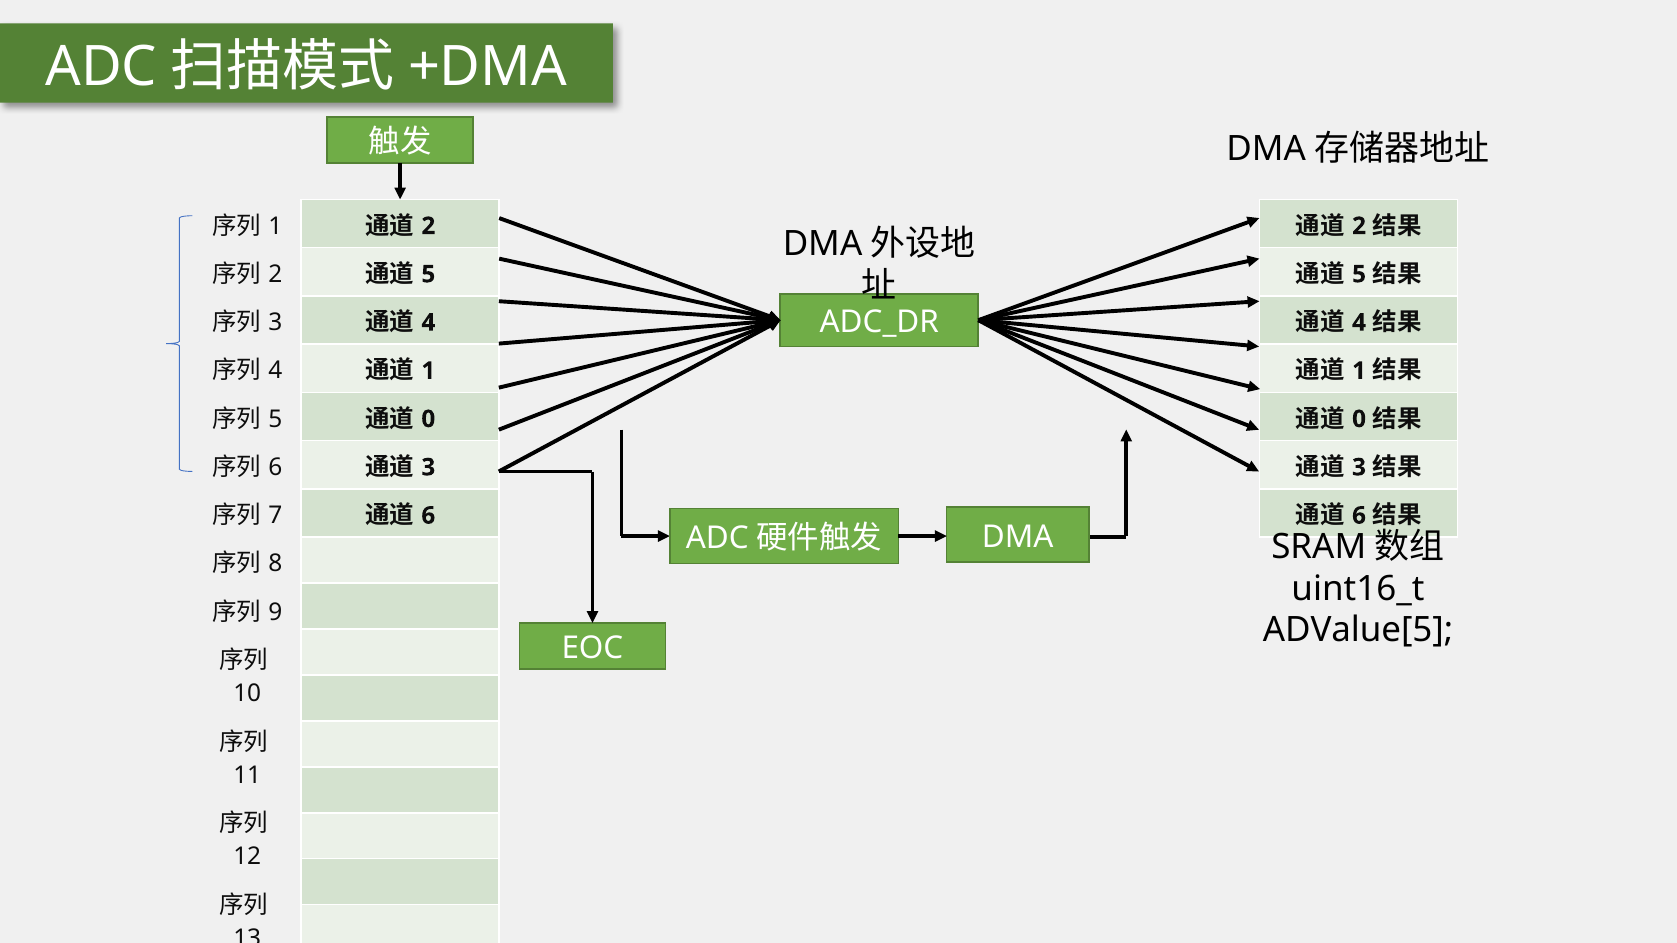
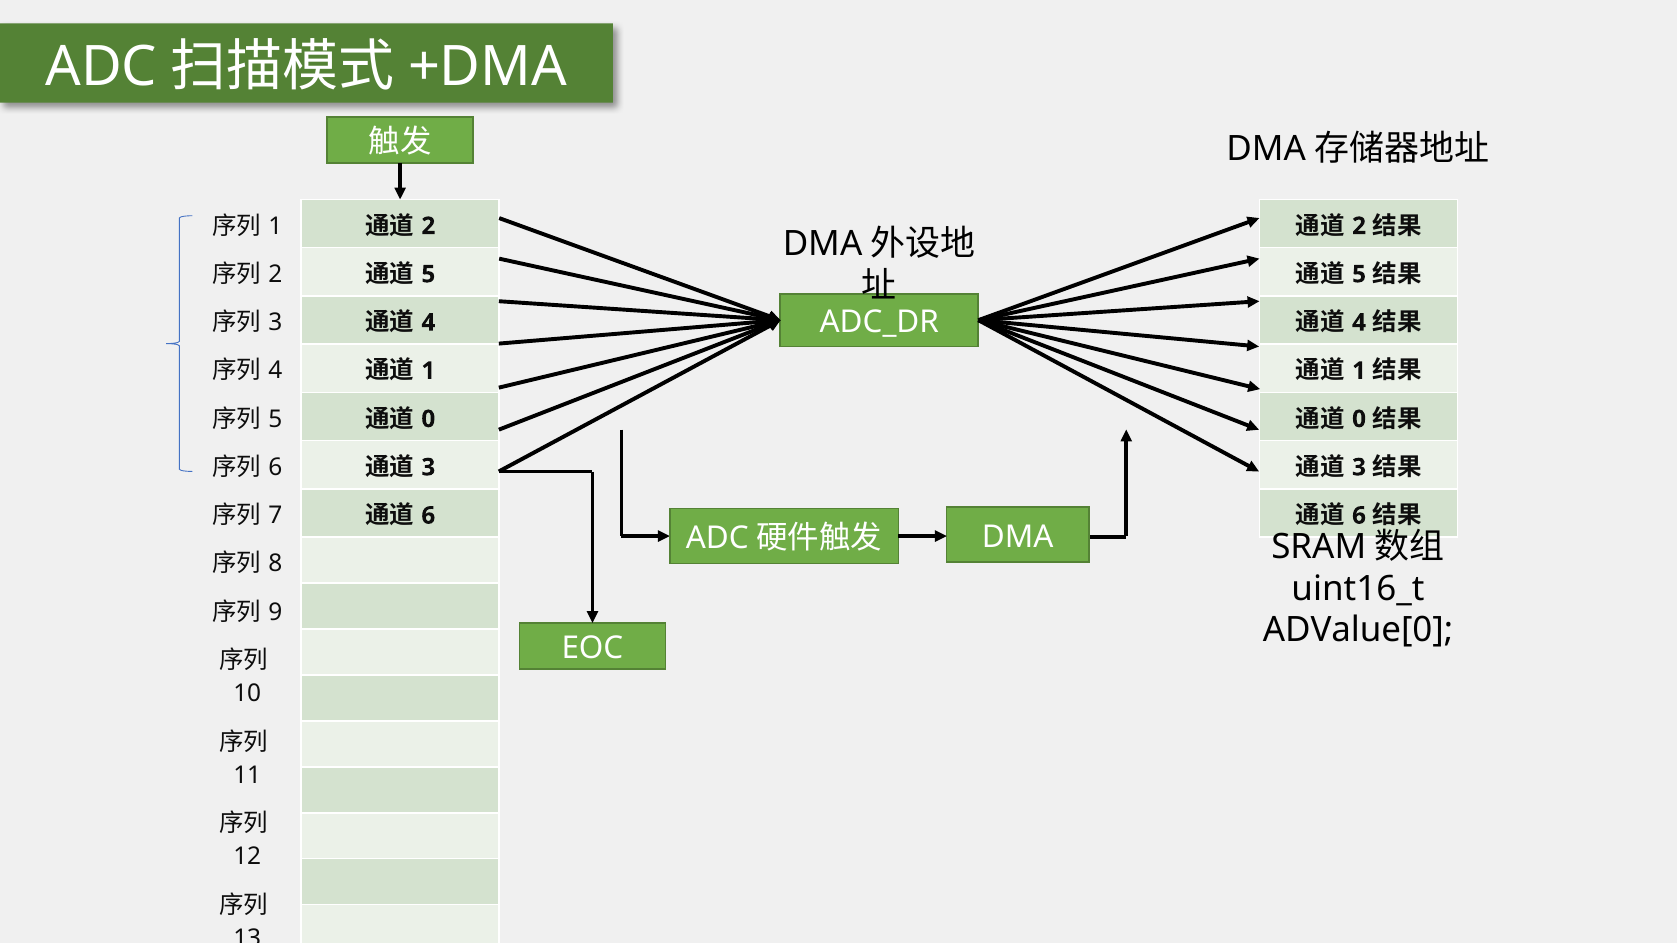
ADValue[5: ADValue[5 -> ADValue[0
